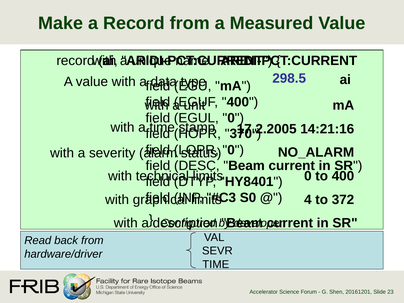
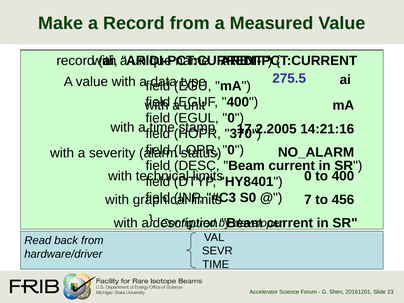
298.5: 298.5 -> 275.5
4: 4 -> 7
372: 372 -> 456
